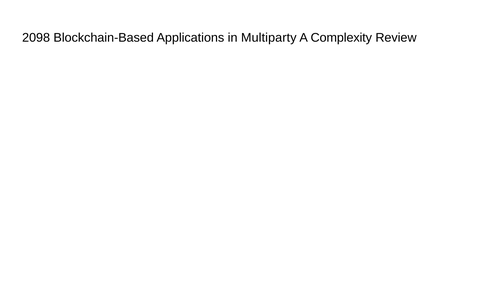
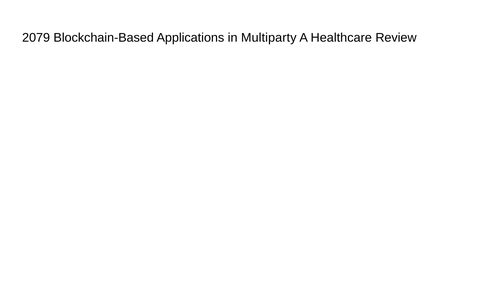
2098: 2098 -> 2079
Complexity: Complexity -> Healthcare
